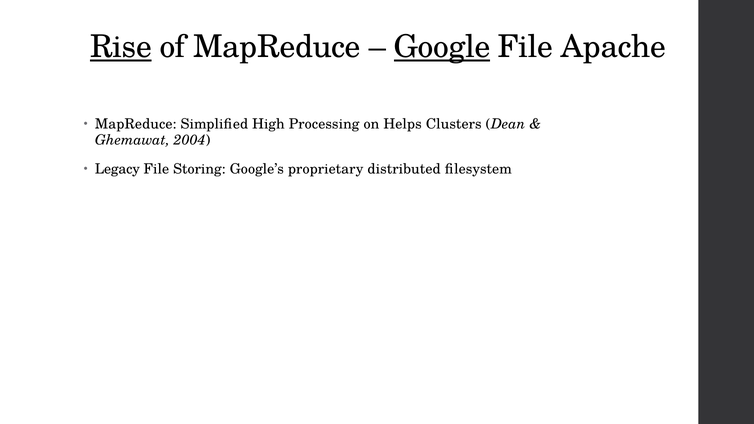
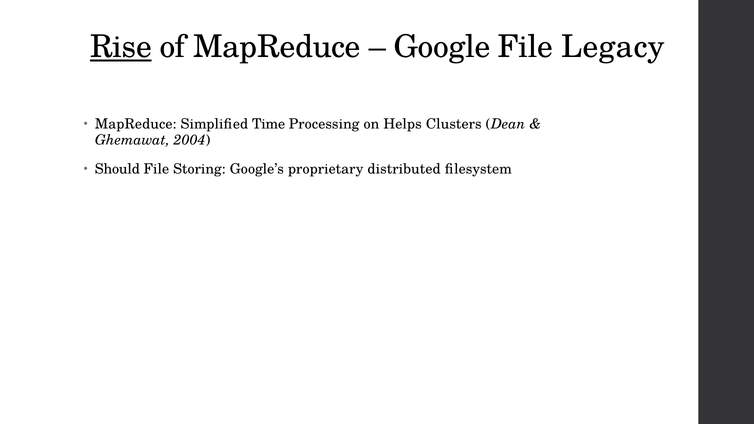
Google underline: present -> none
Apache: Apache -> Legacy
High: High -> Time
Legacy: Legacy -> Should
